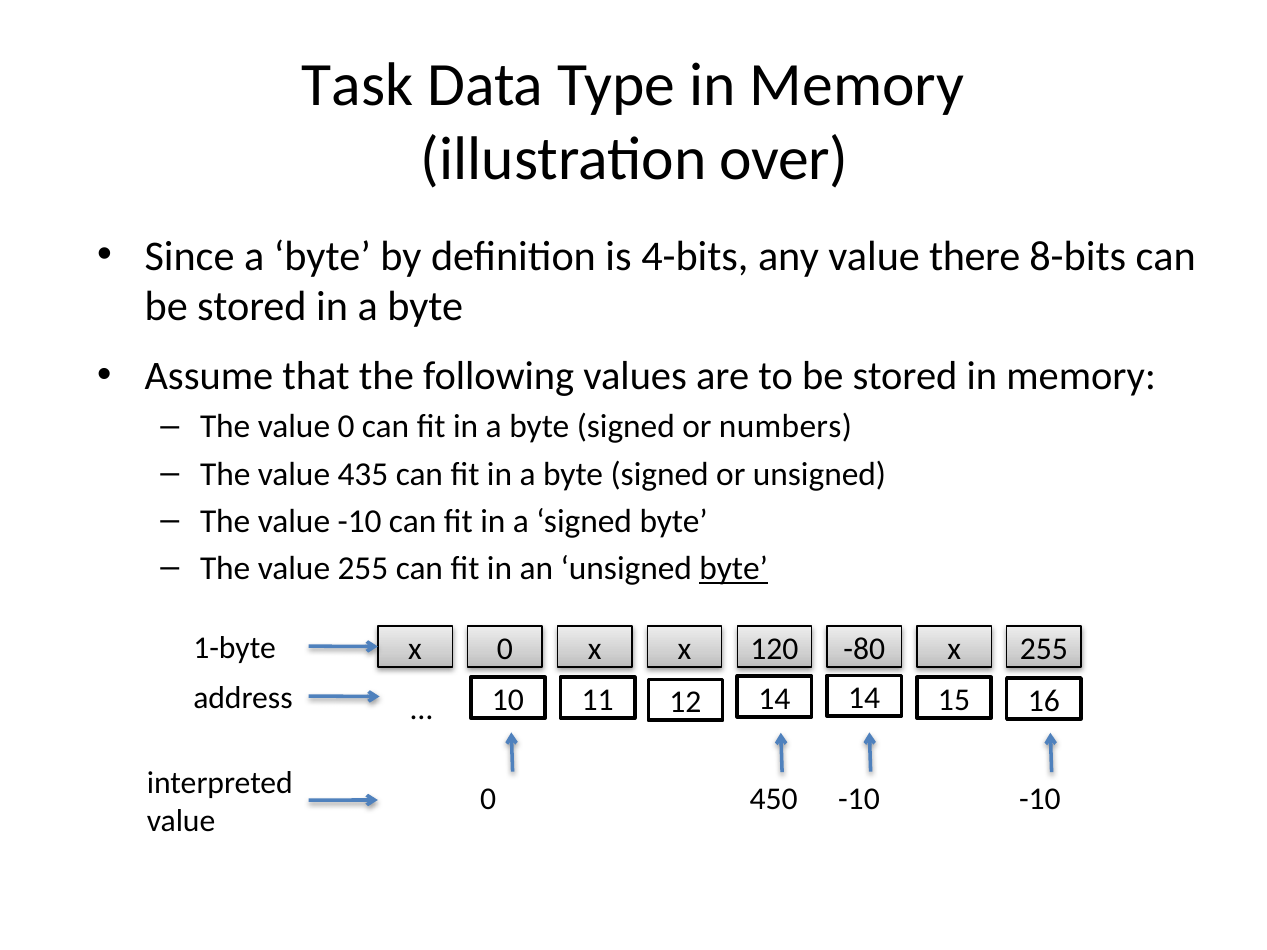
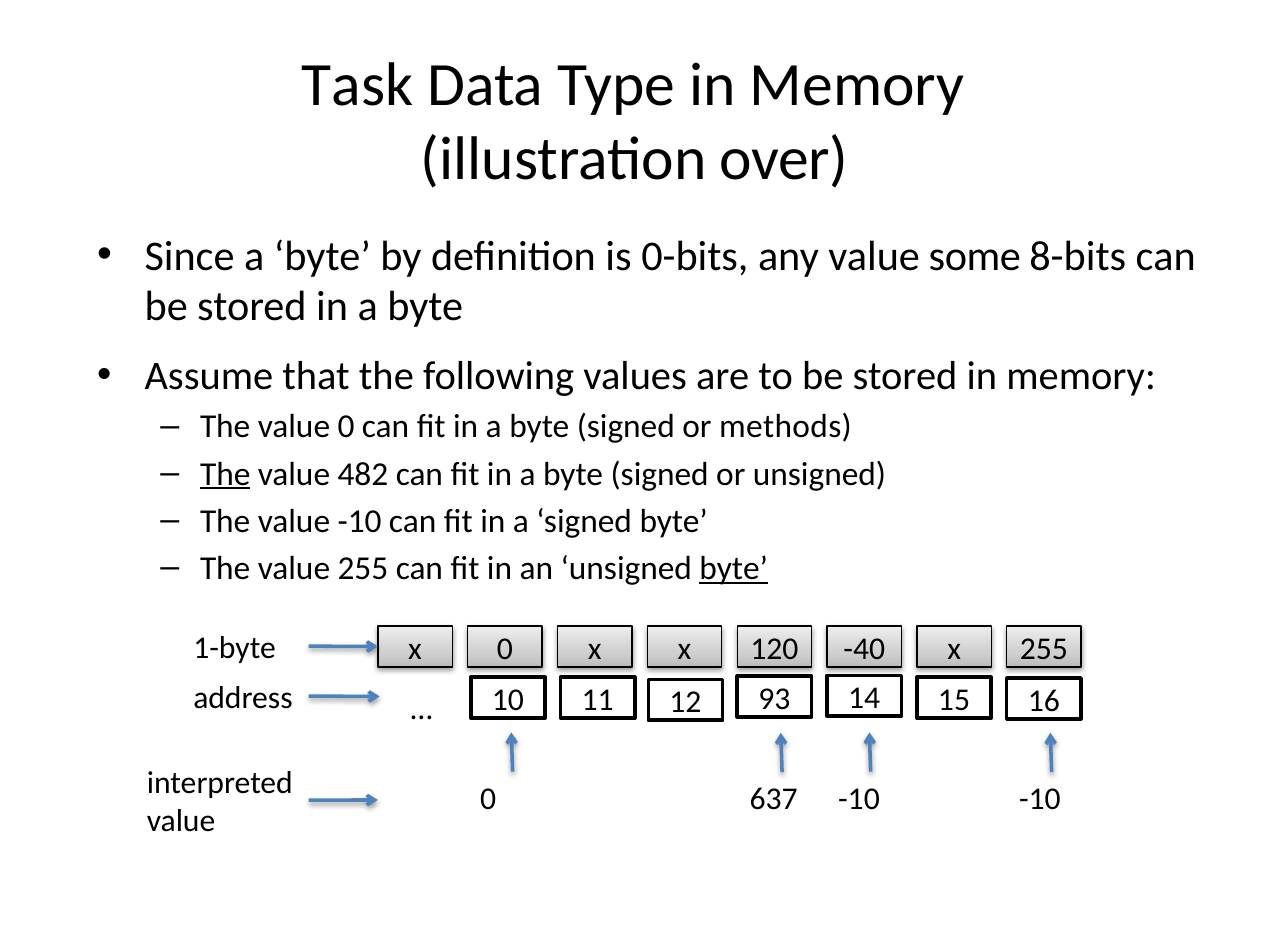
4-bits: 4-bits -> 0-bits
there: there -> some
numbers: numbers -> methods
The at (225, 474) underline: none -> present
435: 435 -> 482
-80: -80 -> -40
12 14: 14 -> 93
450: 450 -> 637
